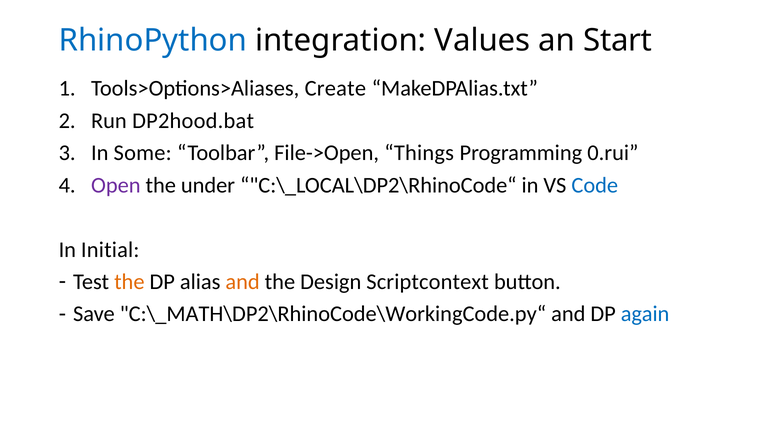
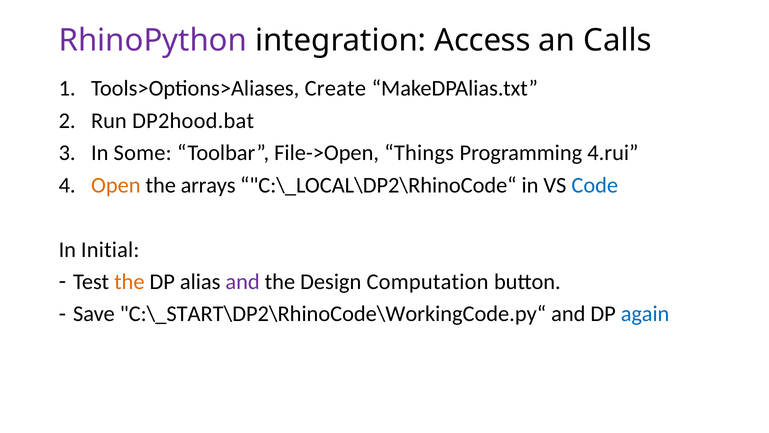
RhinoPython colour: blue -> purple
Values: Values -> Access
Start: Start -> Calls
0.rui: 0.rui -> 4.rui
Open colour: purple -> orange
under: under -> arrays
and at (243, 282) colour: orange -> purple
Scriptcontext: Scriptcontext -> Computation
C:\_MATH\DP2\RhinoCode\WorkingCode.py“: C:\_MATH\DP2\RhinoCode\WorkingCode.py“ -> C:\_START\DP2\RhinoCode\WorkingCode.py“
